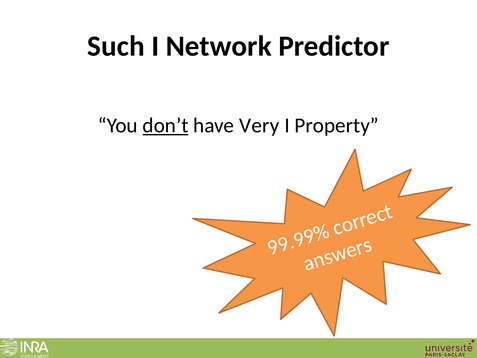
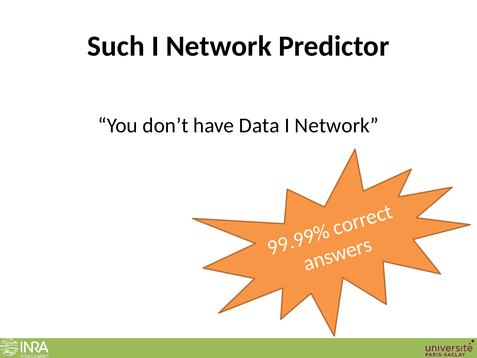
don’t underline: present -> none
Very: Very -> Data
Property at (337, 126): Property -> Network
